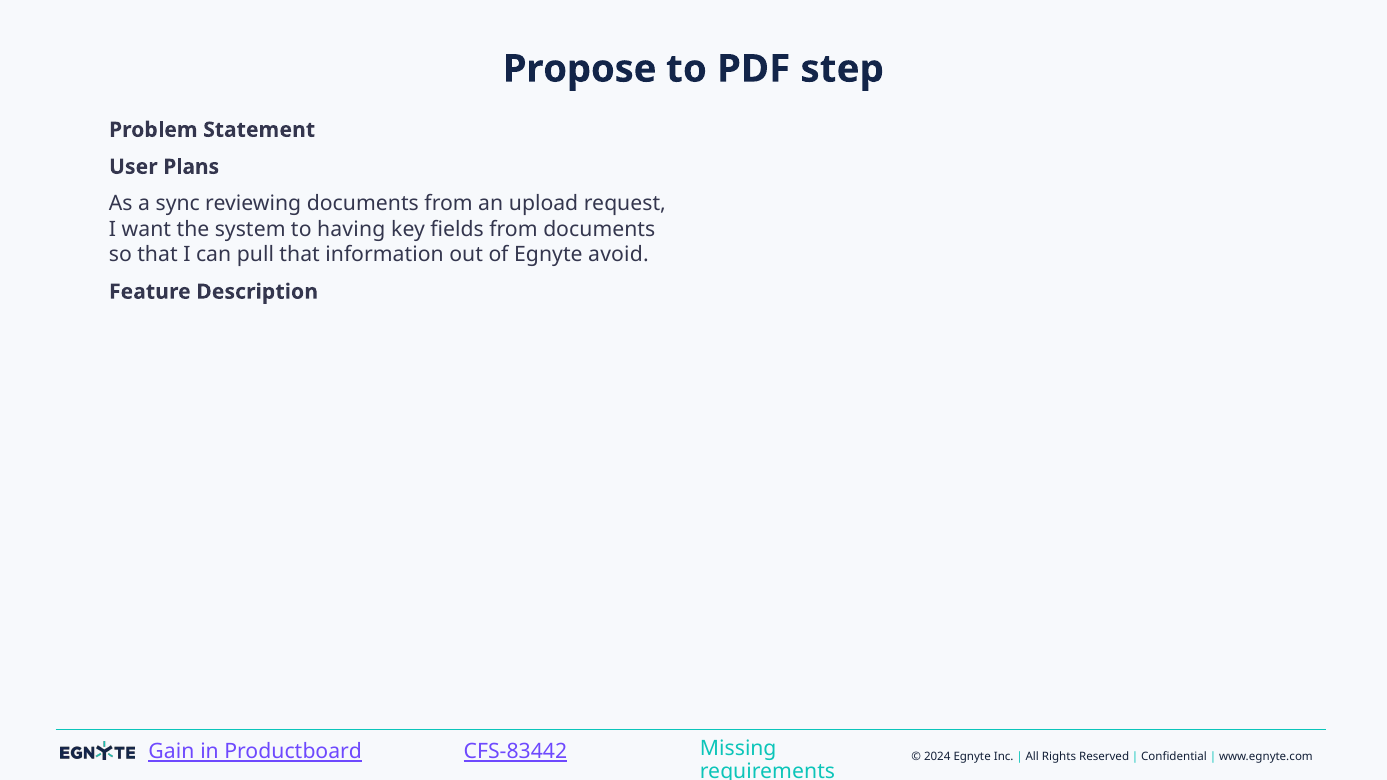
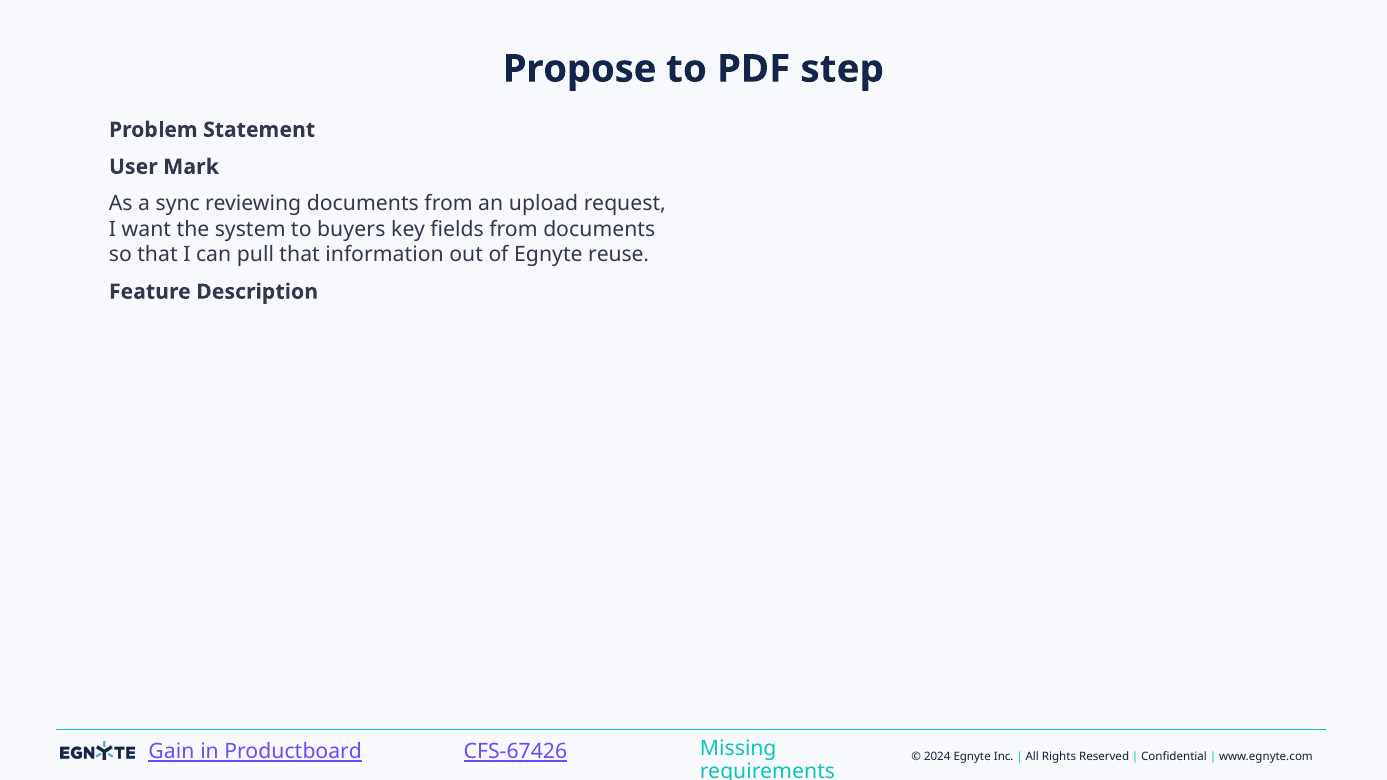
Plans: Plans -> Mark
having: having -> buyers
avoid: avoid -> reuse
CFS-83442: CFS-83442 -> CFS-67426
